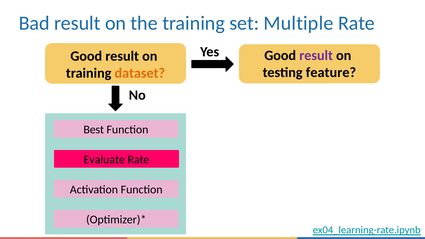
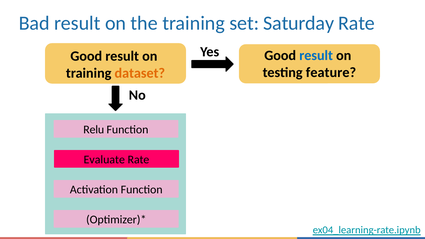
Multiple: Multiple -> Saturday
result at (316, 55) colour: purple -> blue
Best: Best -> Relu
